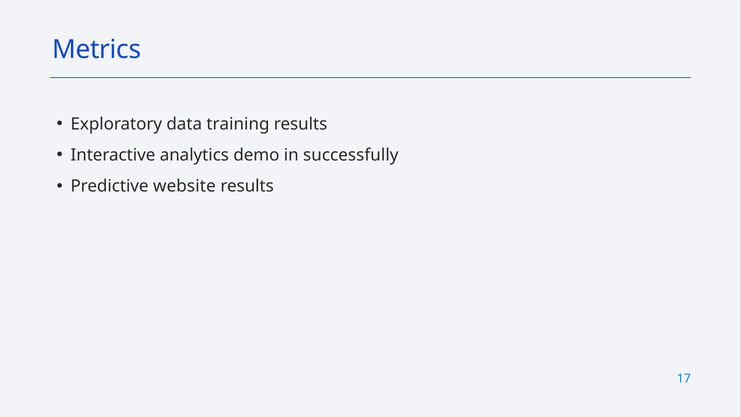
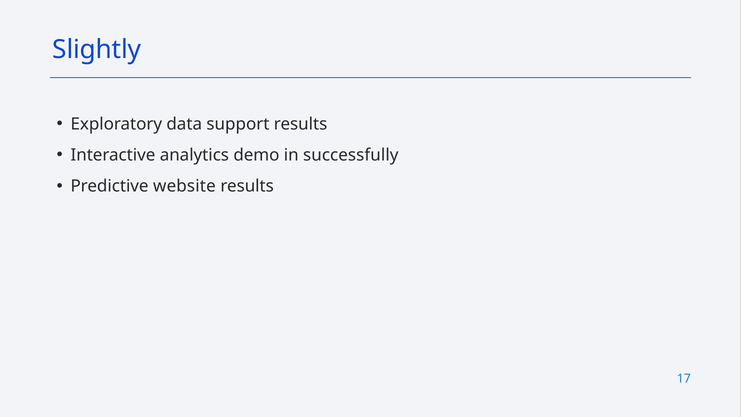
Metrics: Metrics -> Slightly
training: training -> support
